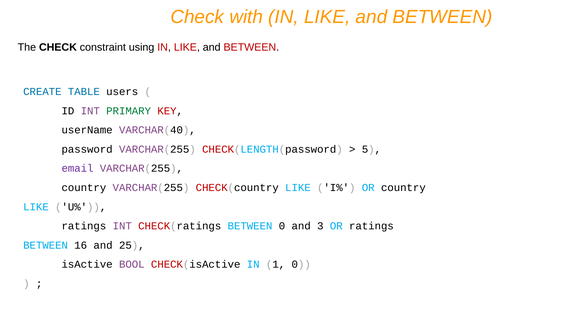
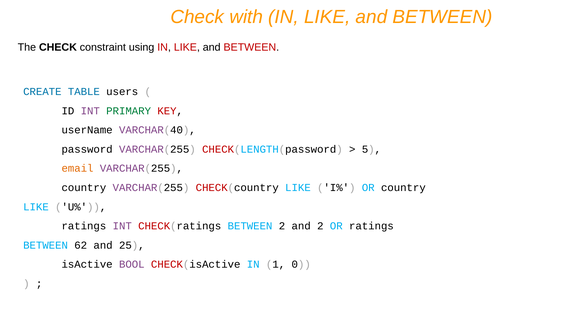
email colour: purple -> orange
BETWEEN 0: 0 -> 2
and 3: 3 -> 2
16: 16 -> 62
